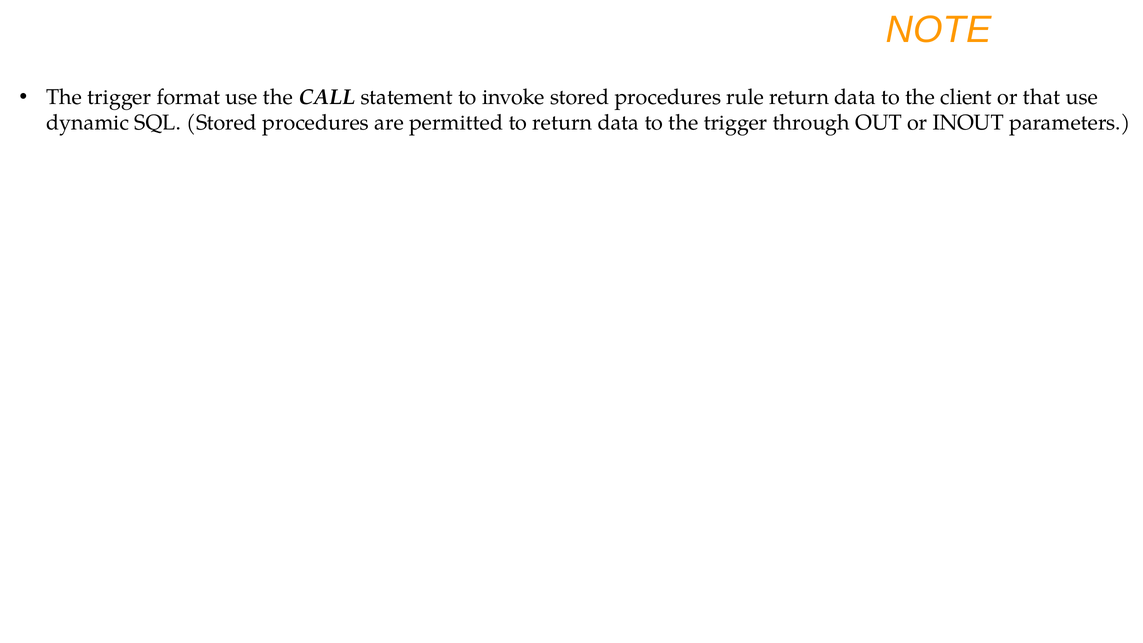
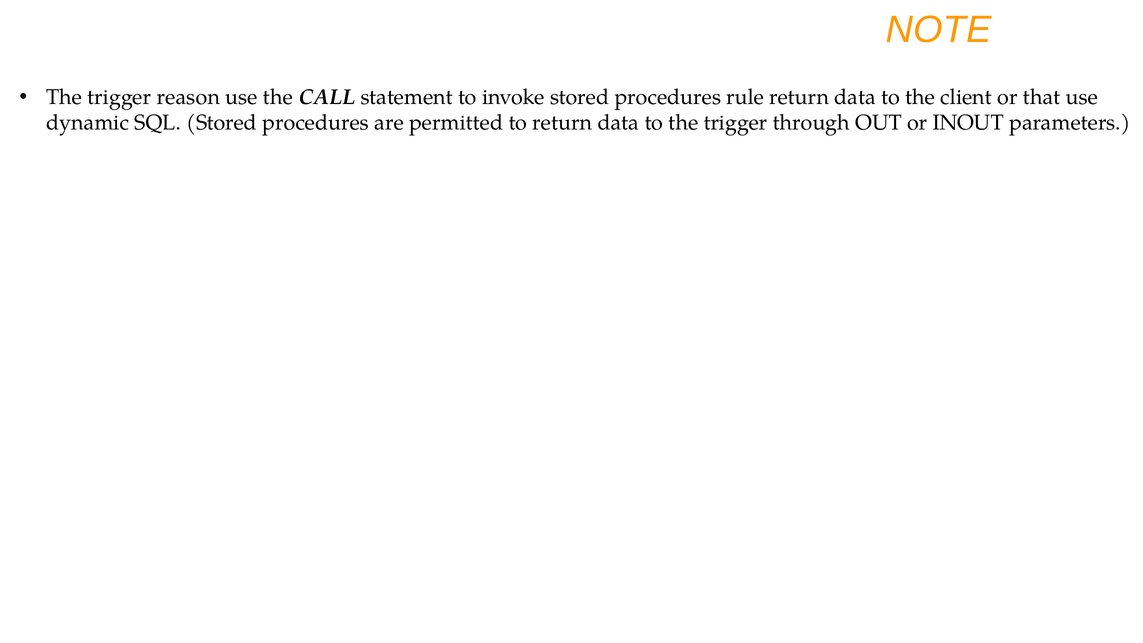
format: format -> reason
